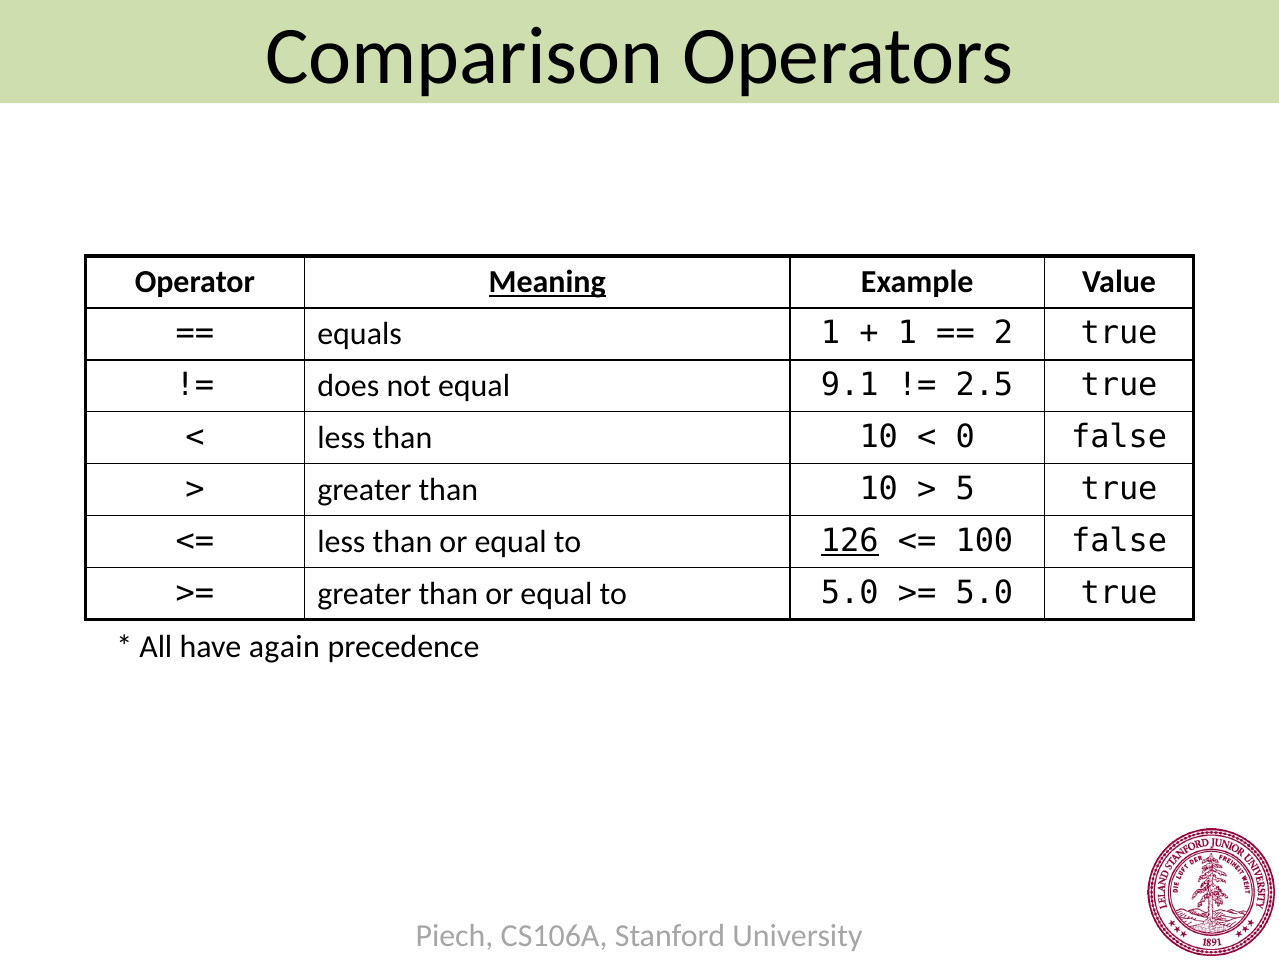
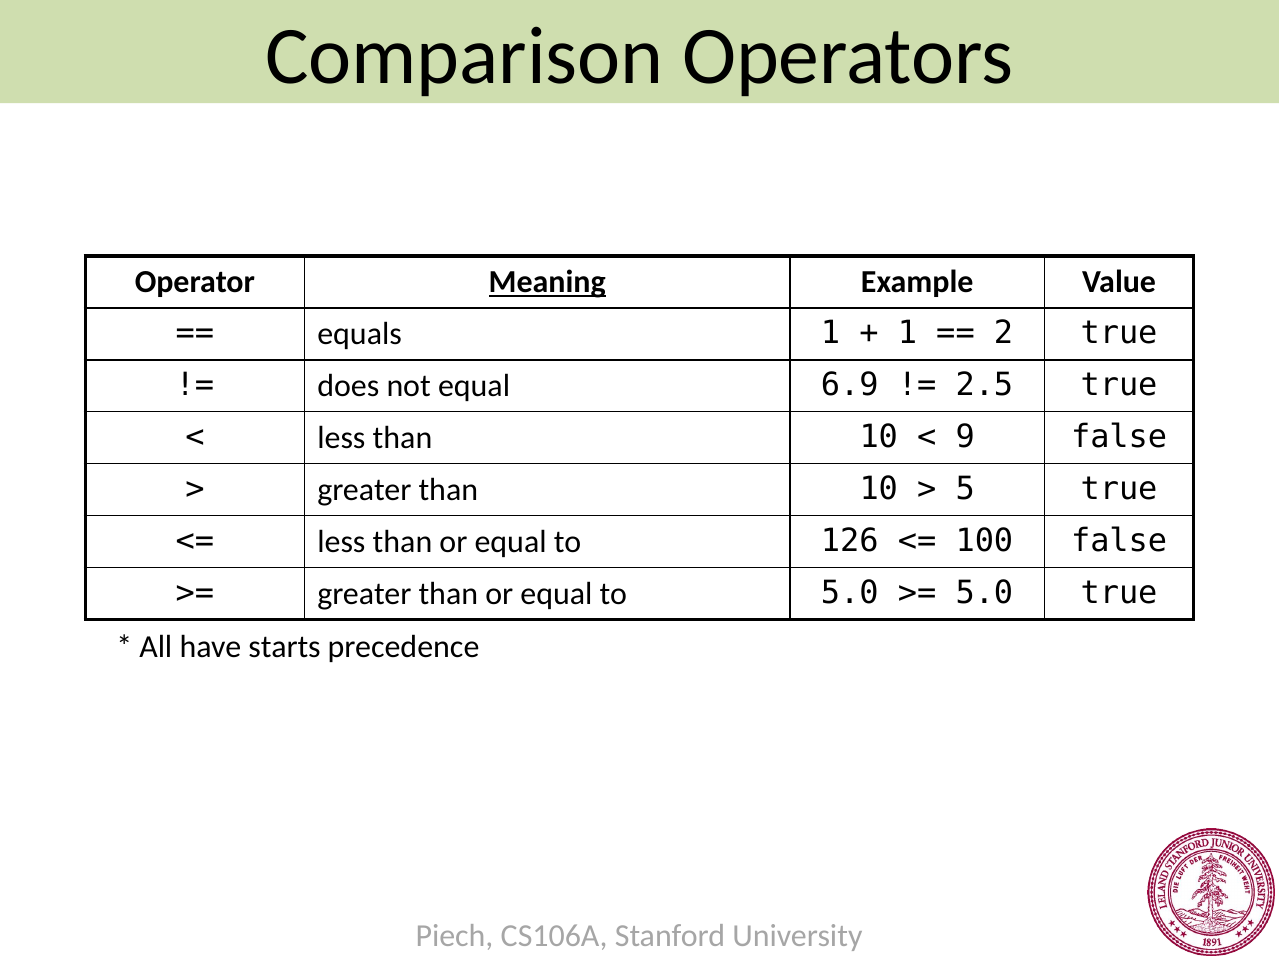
9.1: 9.1 -> 6.9
0: 0 -> 9
126 underline: present -> none
again: again -> starts
